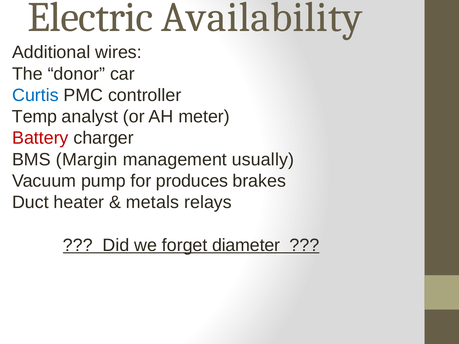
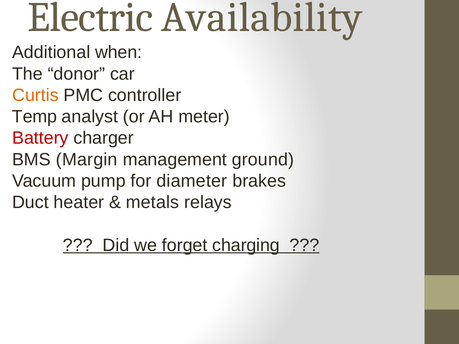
wires: wires -> when
Curtis colour: blue -> orange
usually: usually -> ground
produces: produces -> diameter
diameter: diameter -> charging
